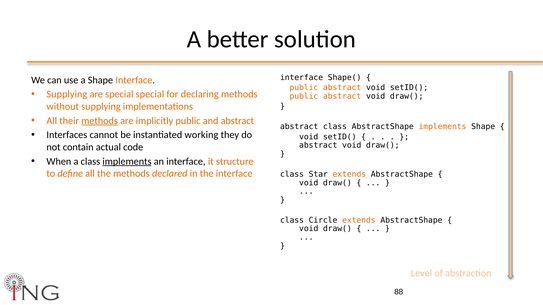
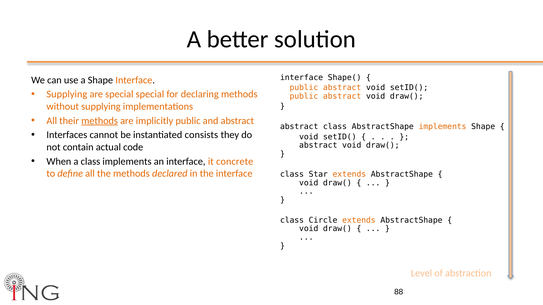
working: working -> consists
implements at (127, 162) underline: present -> none
structure: structure -> concrete
